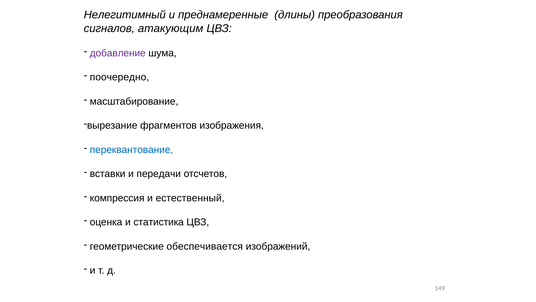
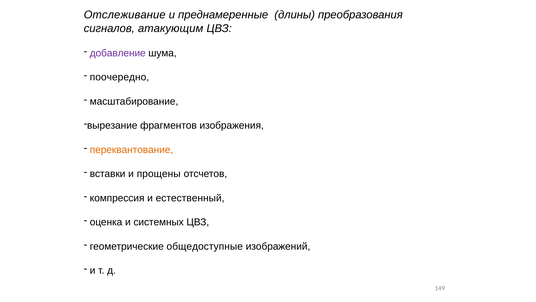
Нелегитимный: Нелегитимный -> Отслеживание
переквантование colour: blue -> orange
передачи: передачи -> прощены
статистика: статистика -> системных
обеспечивается: обеспечивается -> общедоступные
